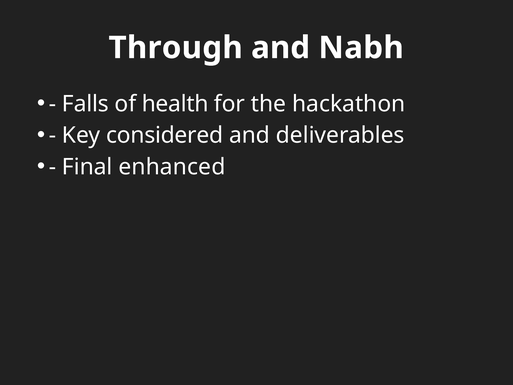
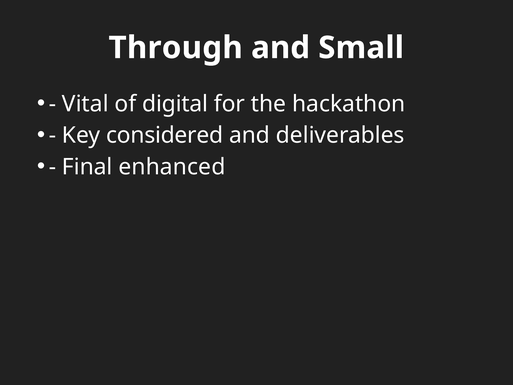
Nabh: Nabh -> Small
Falls: Falls -> Vital
health: health -> digital
